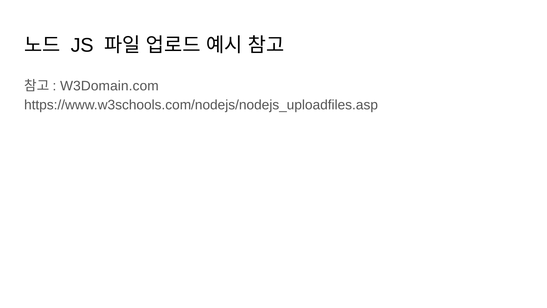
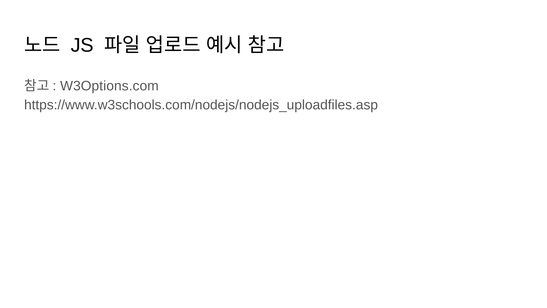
W3Domain.com: W3Domain.com -> W3Options.com
